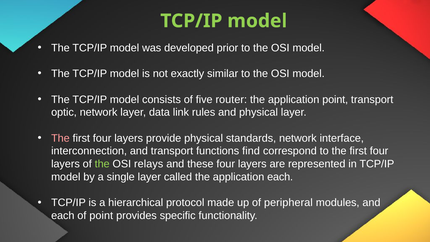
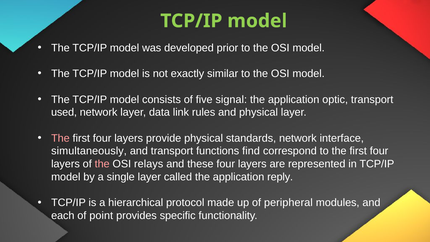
router: router -> signal
application point: point -> optic
optic: optic -> used
interconnection: interconnection -> simultaneously
the at (102, 164) colour: light green -> pink
application each: each -> reply
